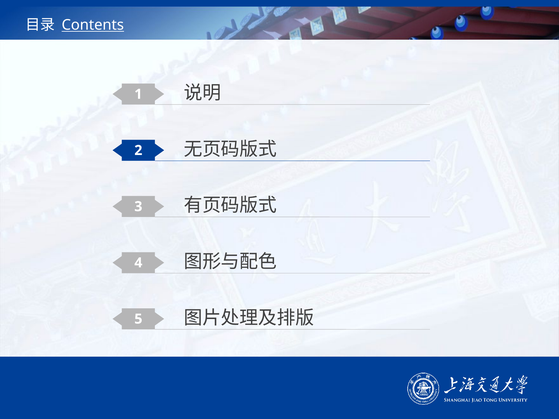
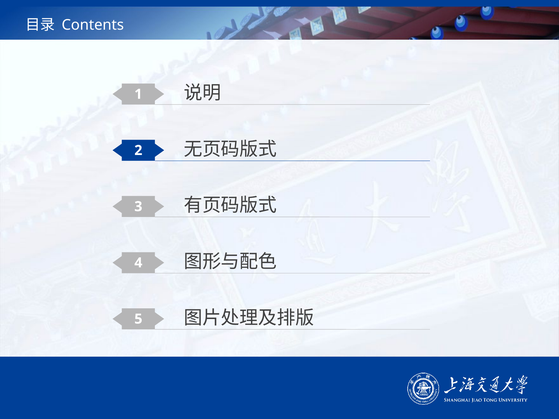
Contents underline: present -> none
